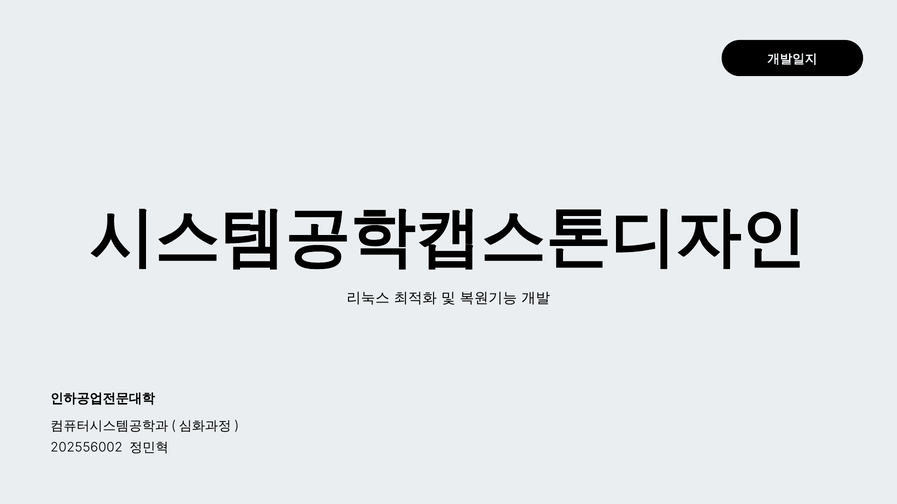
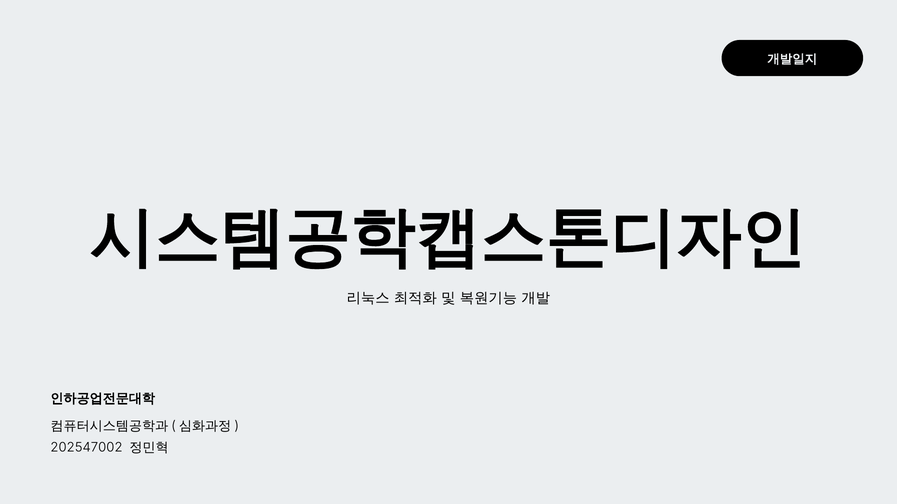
202556002: 202556002 -> 202547002
